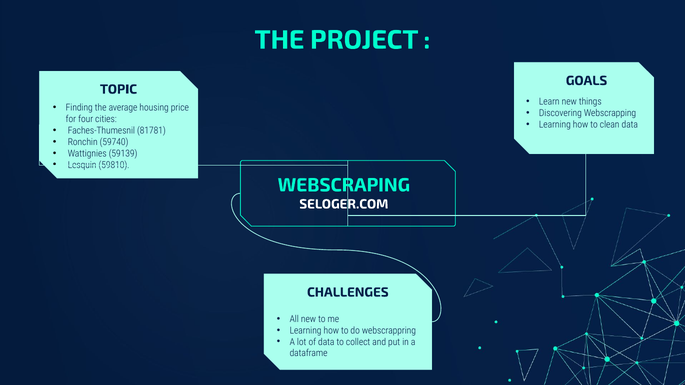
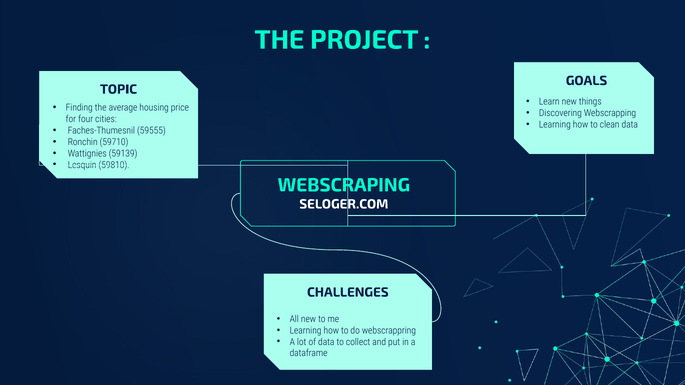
81781: 81781 -> 59555
59740: 59740 -> 59710
